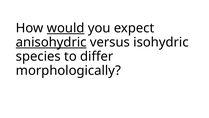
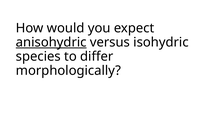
would underline: present -> none
